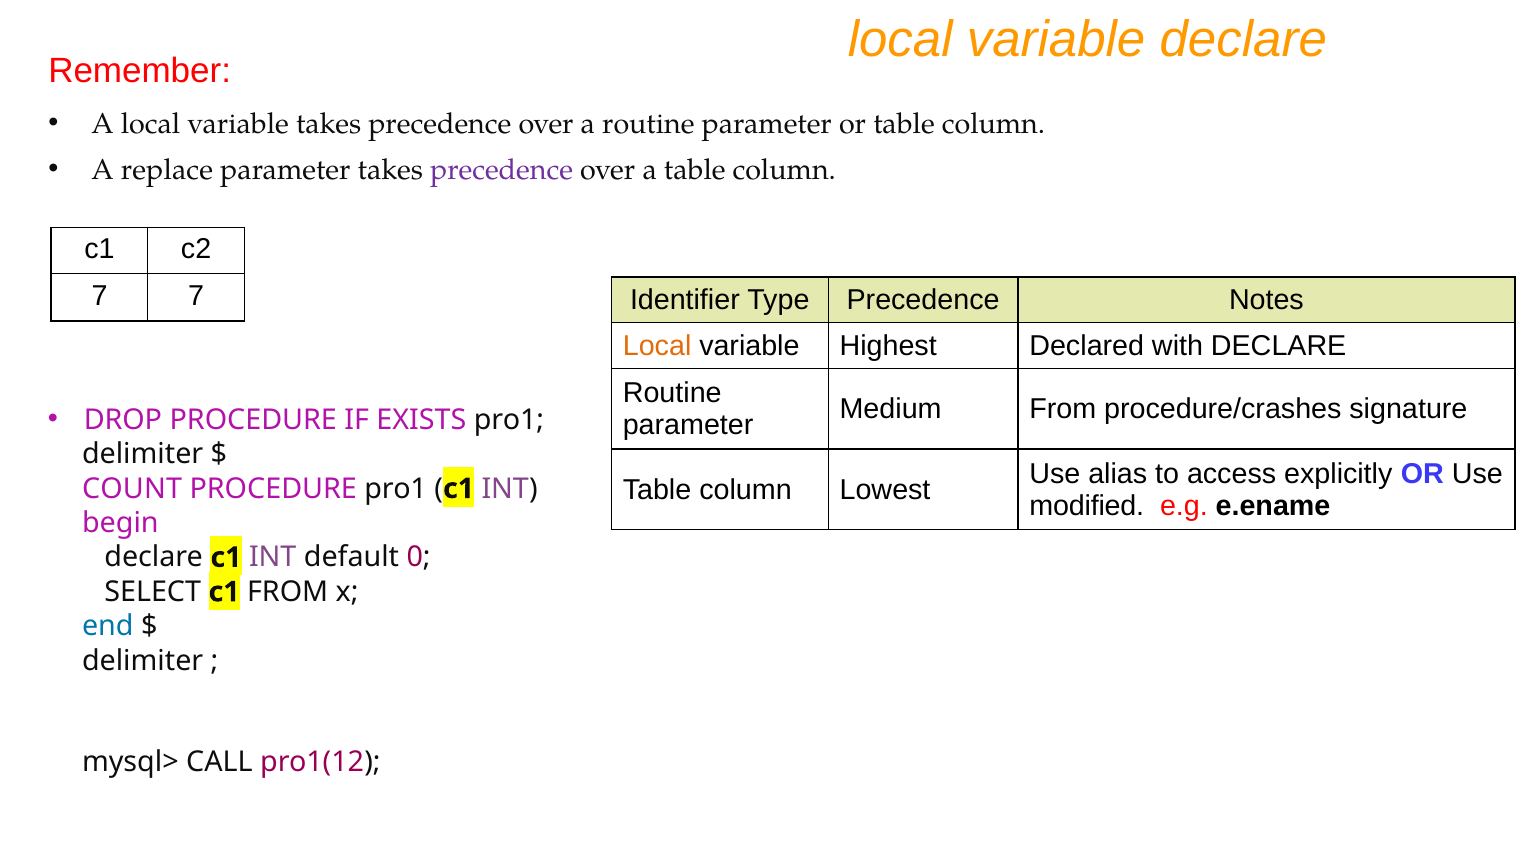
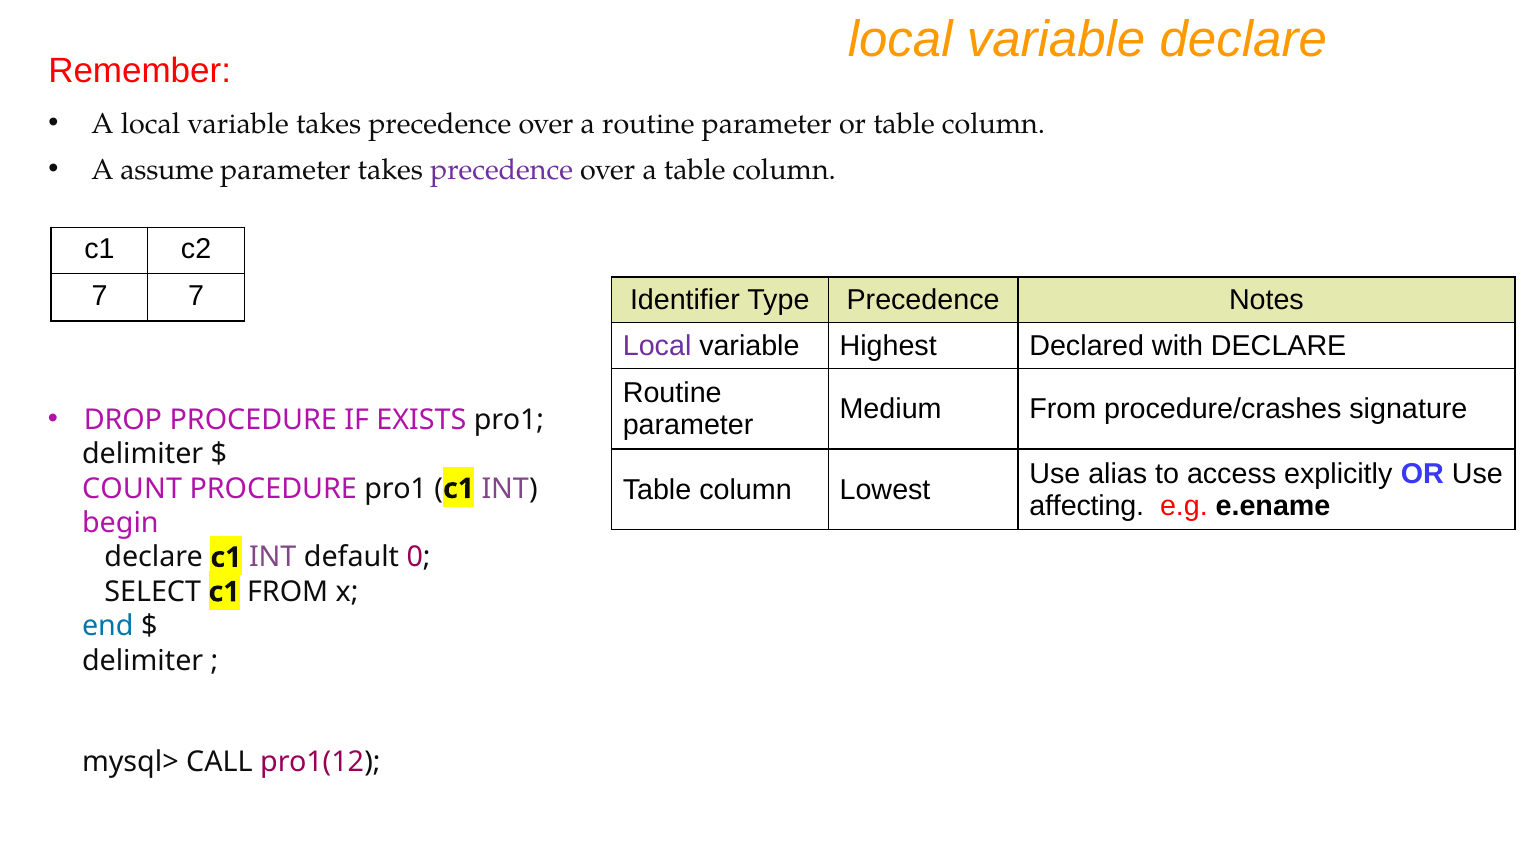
replace: replace -> assume
Local at (657, 346) colour: orange -> purple
modified: modified -> affecting
